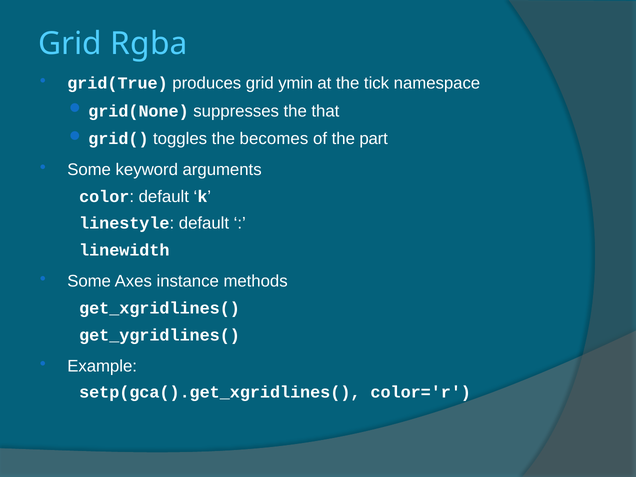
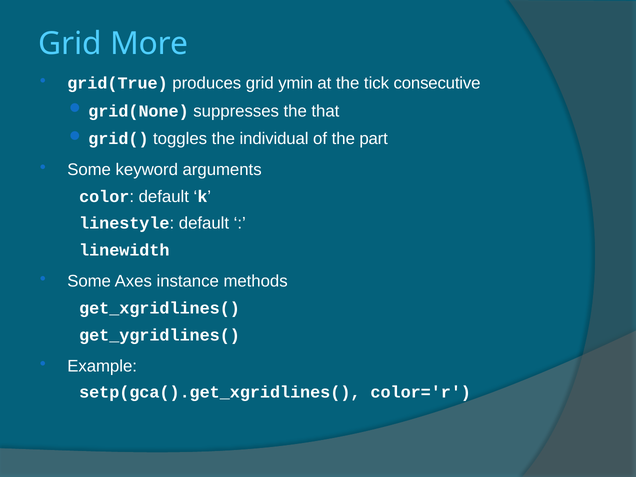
Rgba: Rgba -> More
namespace: namespace -> consecutive
becomes: becomes -> individual
